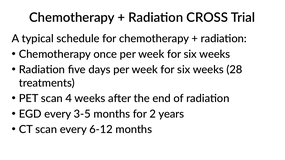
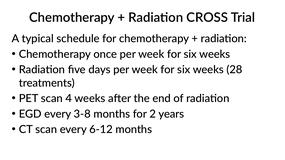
3-5: 3-5 -> 3-8
